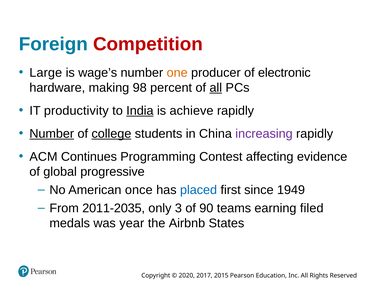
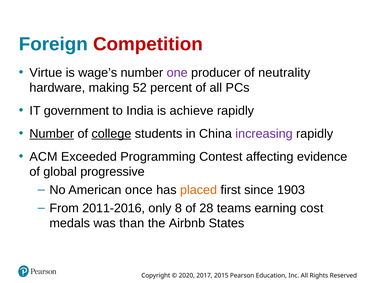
Large: Large -> Virtue
one colour: orange -> purple
electronic: electronic -> neutrality
98: 98 -> 52
all at (216, 88) underline: present -> none
productivity: productivity -> government
India underline: present -> none
Continues: Continues -> Exceeded
placed colour: blue -> orange
1949: 1949 -> 1903
2011-2035: 2011-2035 -> 2011-2016
3: 3 -> 8
90: 90 -> 28
filed: filed -> cost
year: year -> than
